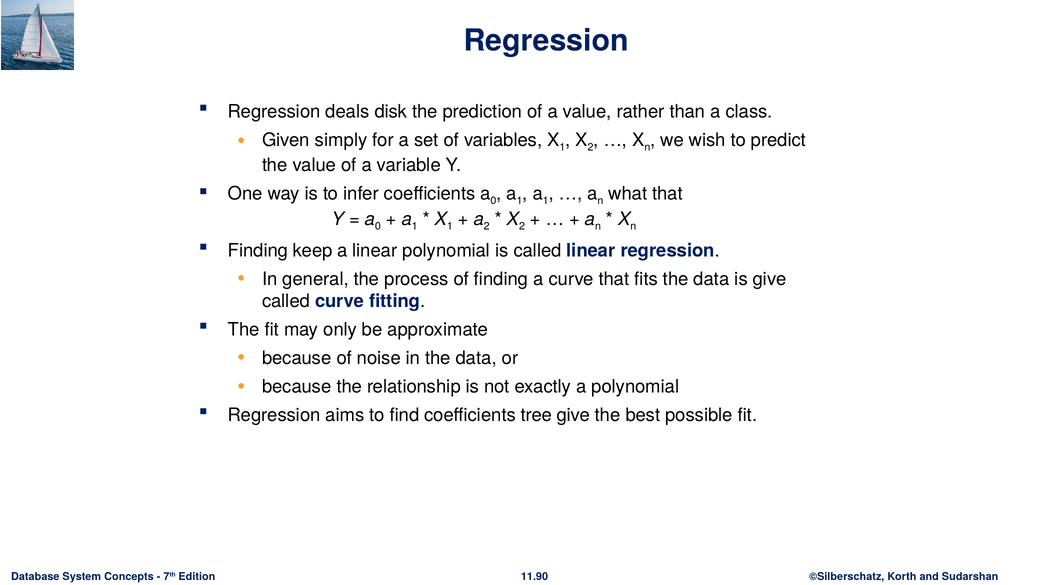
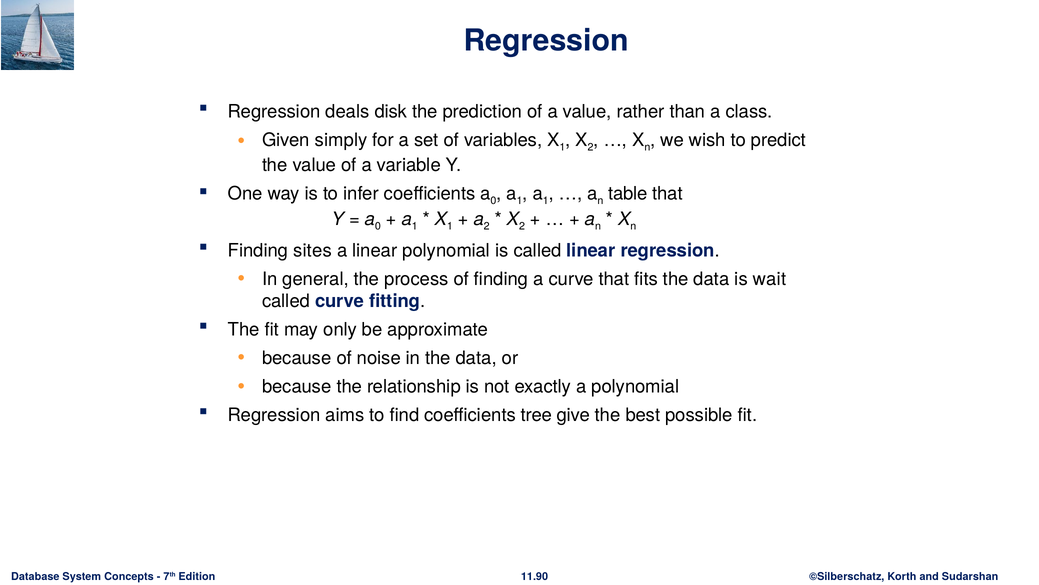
what: what -> table
keep: keep -> sites
is give: give -> wait
